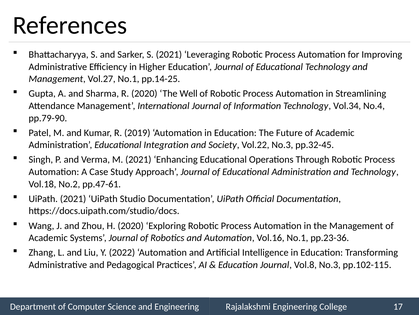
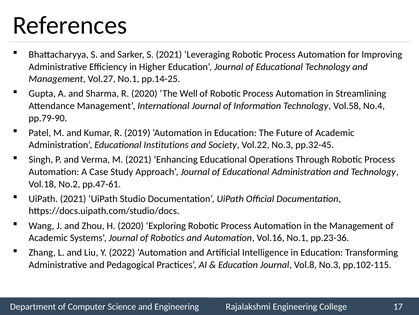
Vol.34: Vol.34 -> Vol.58
Integration: Integration -> Institutions
